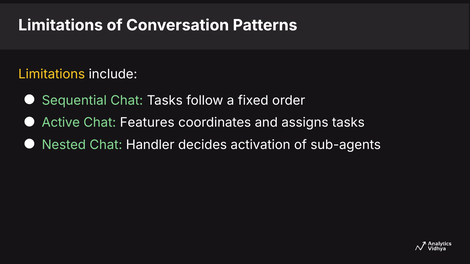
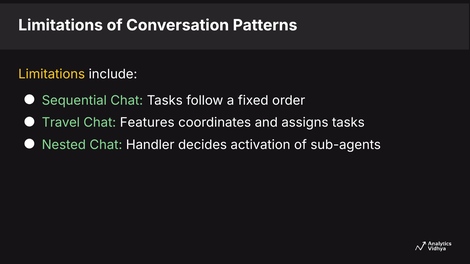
Active: Active -> Travel
